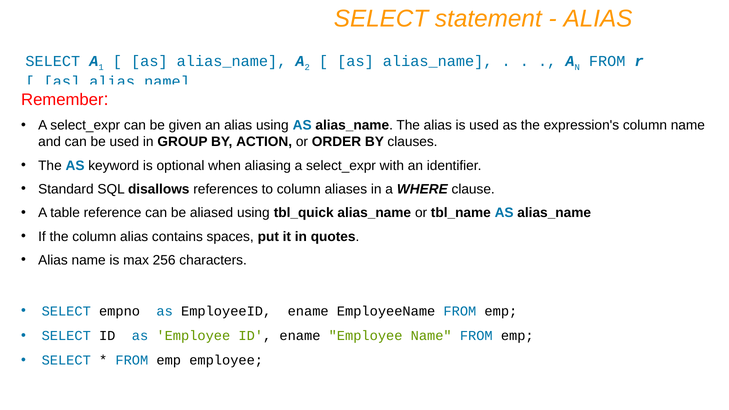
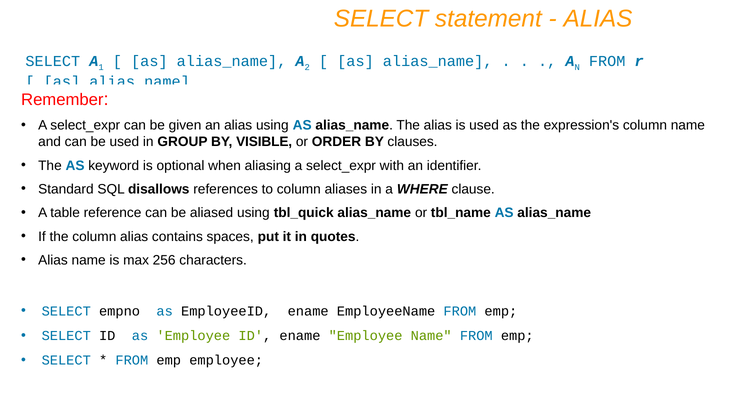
ACTION: ACTION -> VISIBLE
